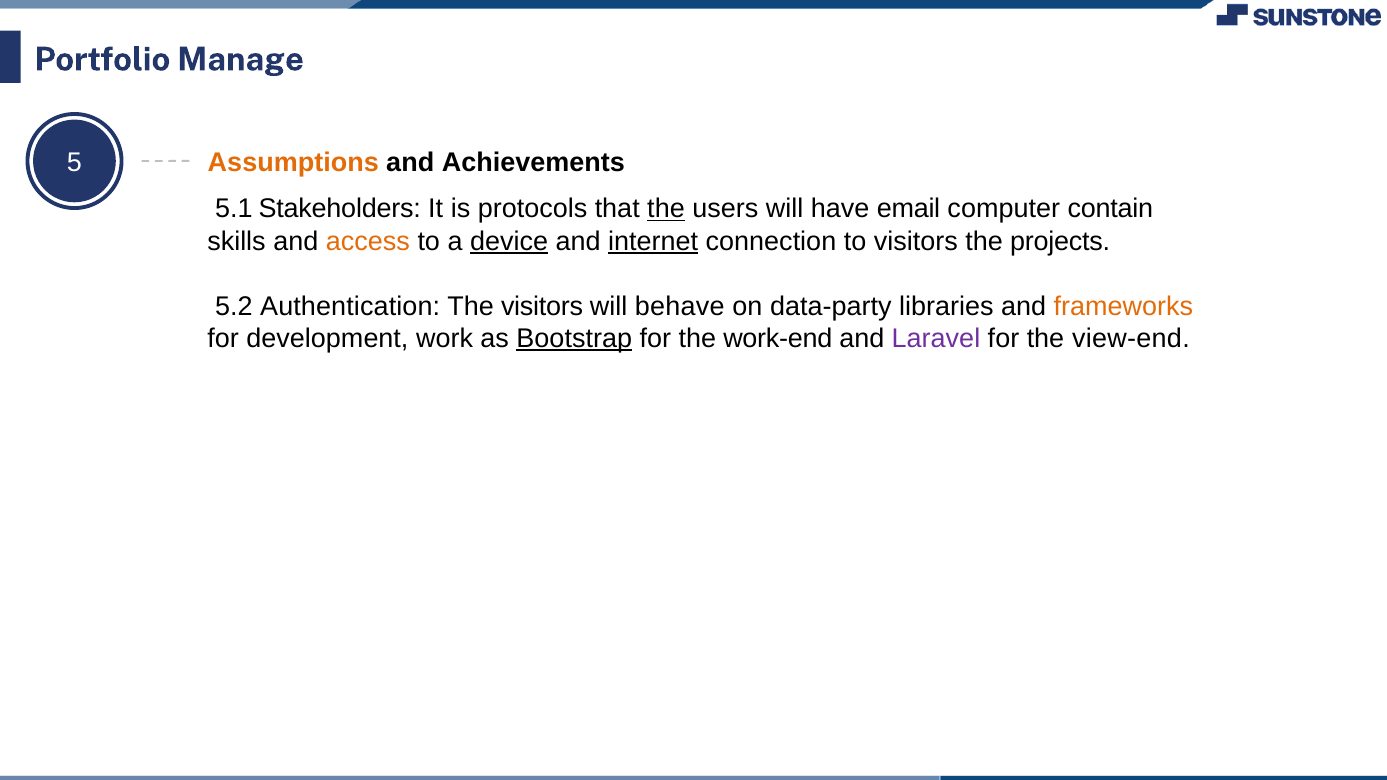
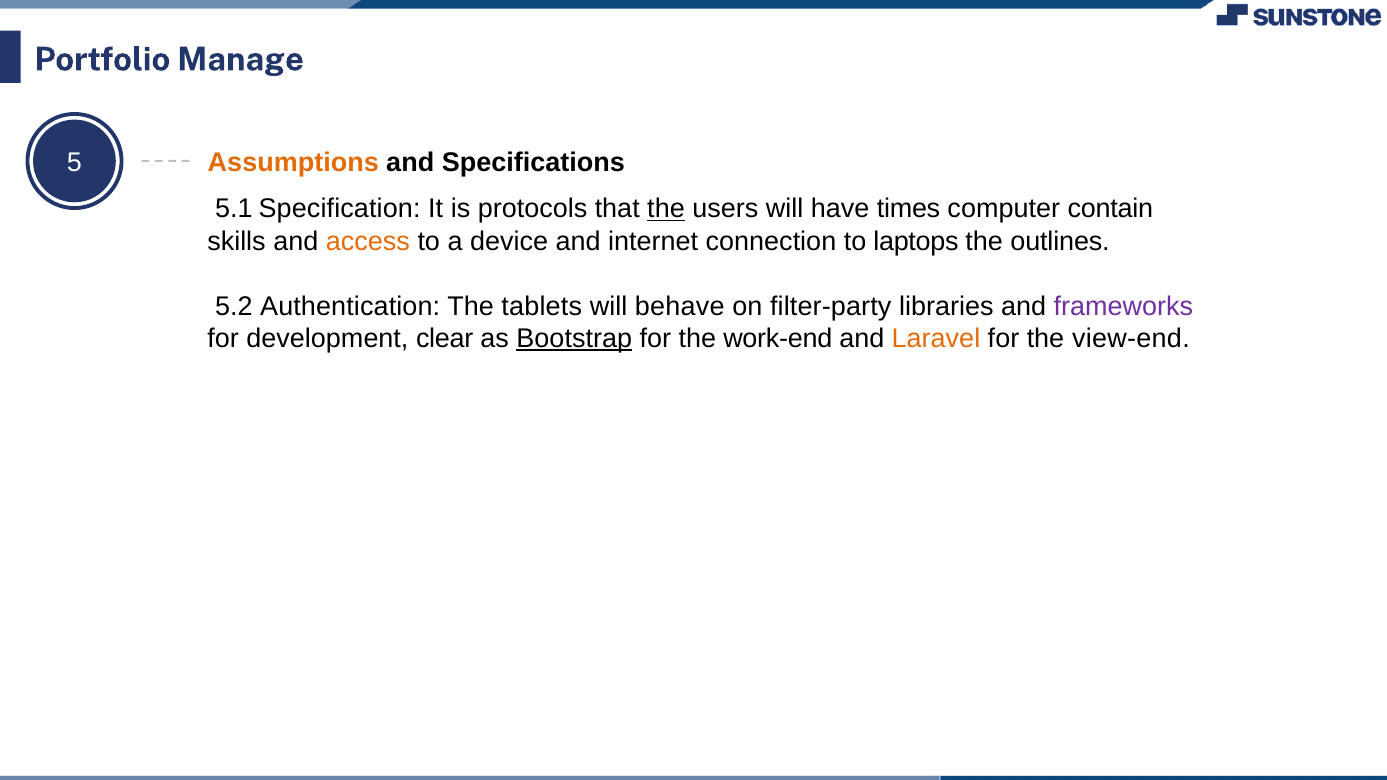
Achievements: Achievements -> Specifications
Stakeholders: Stakeholders -> Specification
email: email -> times
device underline: present -> none
internet underline: present -> none
to visitors: visitors -> laptops
projects: projects -> outlines
The visitors: visitors -> tablets
data-party: data-party -> filter-party
frameworks colour: orange -> purple
work: work -> clear
Laravel colour: purple -> orange
